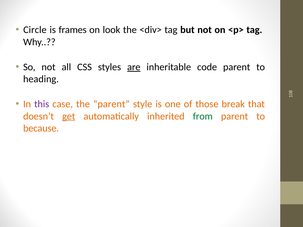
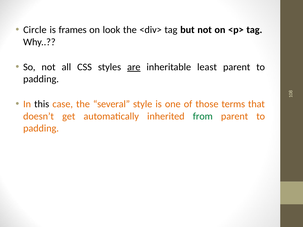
code: code -> least
heading at (41, 79): heading -> padding
this colour: purple -> black
the parent: parent -> several
break: break -> terms
get underline: present -> none
because at (41, 128): because -> padding
